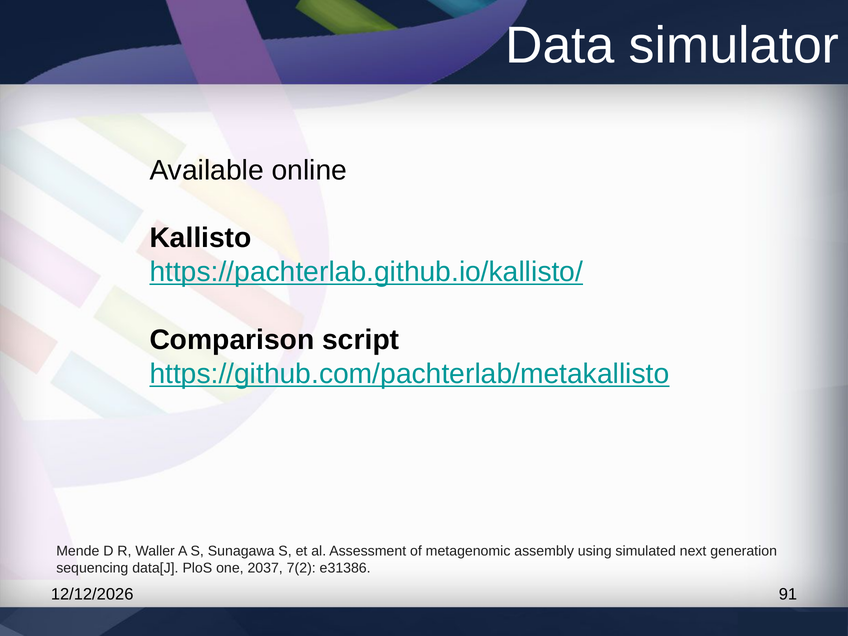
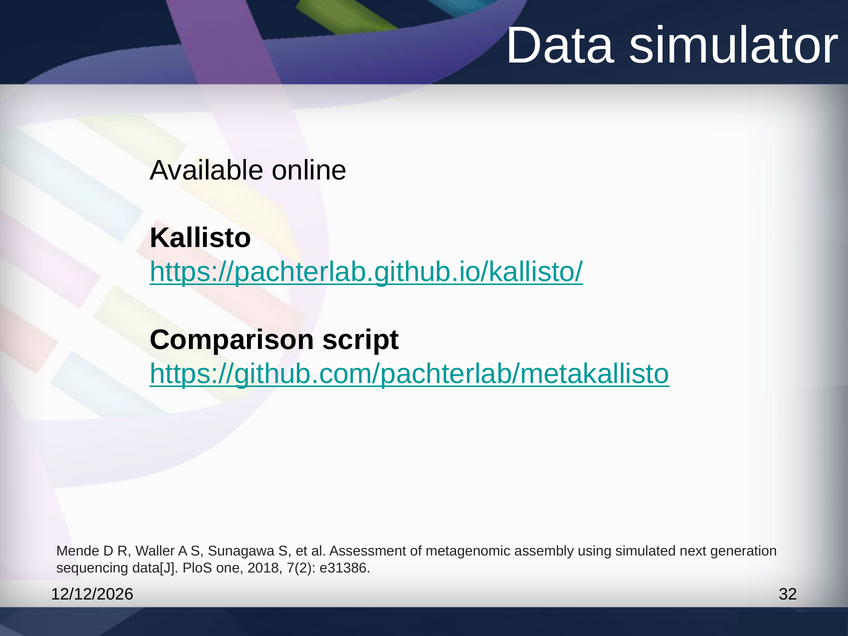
2037: 2037 -> 2018
91: 91 -> 32
